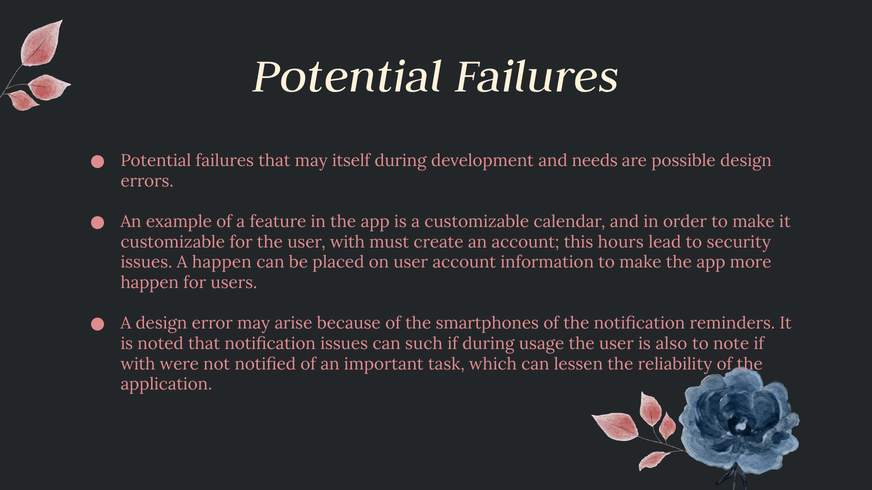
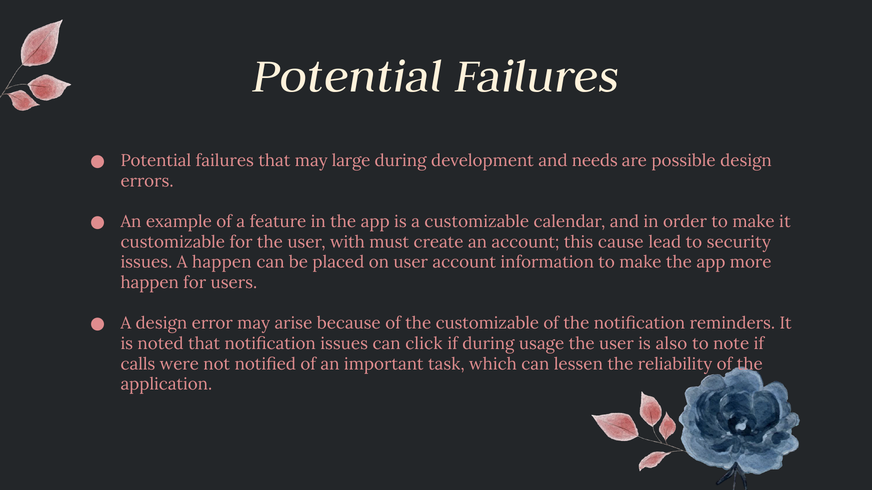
itself: itself -> large
hours: hours -> cause
the smartphones: smartphones -> customizable
such: such -> click
with at (138, 364): with -> calls
